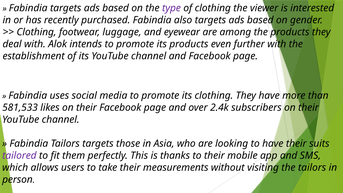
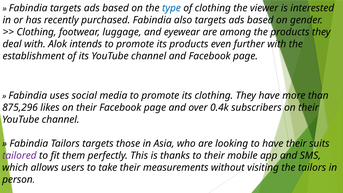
type colour: purple -> blue
581,533: 581,533 -> 875,296
2.4k: 2.4k -> 0.4k
